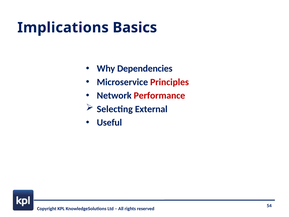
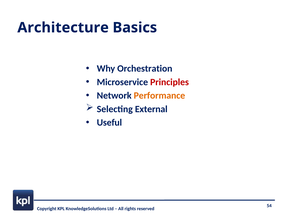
Implications: Implications -> Architecture
Dependencies: Dependencies -> Orchestration
Performance colour: red -> orange
